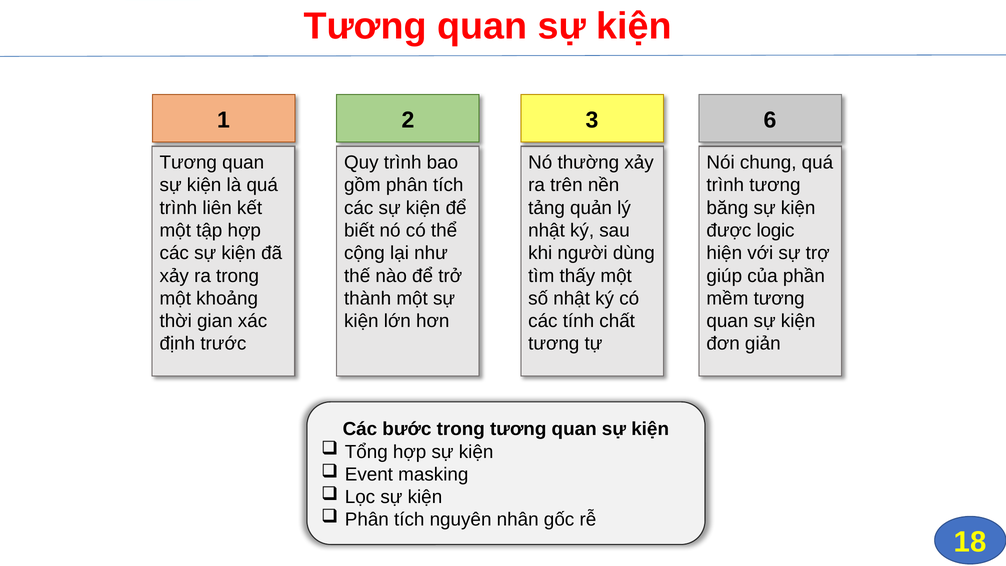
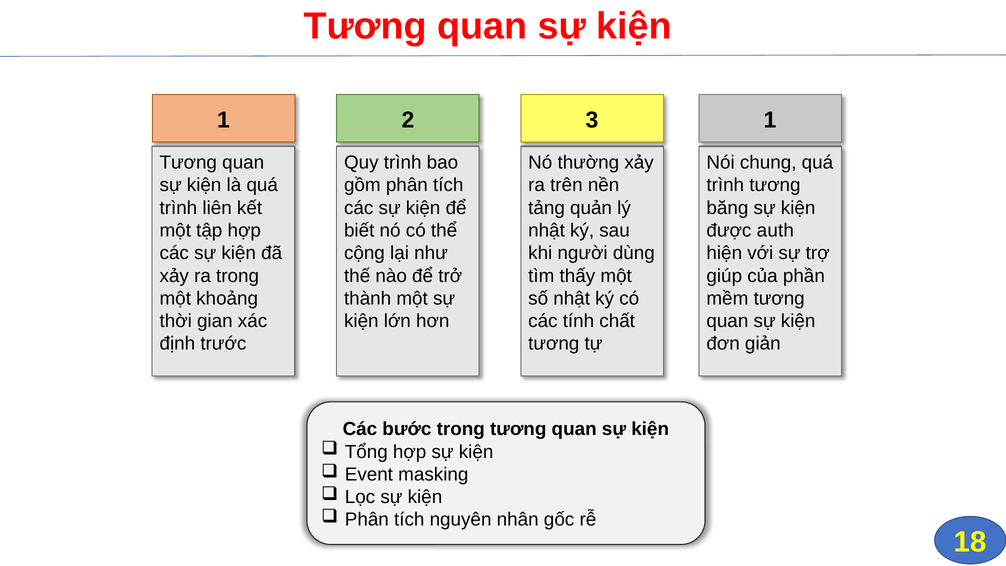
3 6: 6 -> 1
logic: logic -> auth
